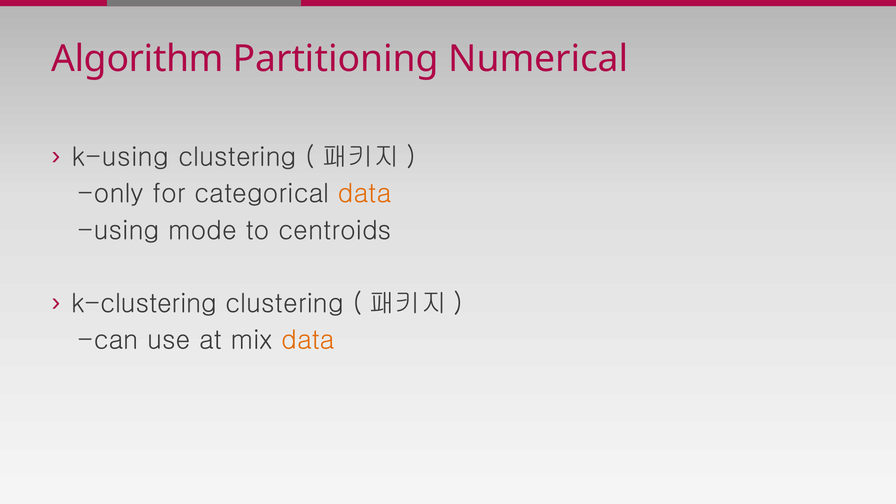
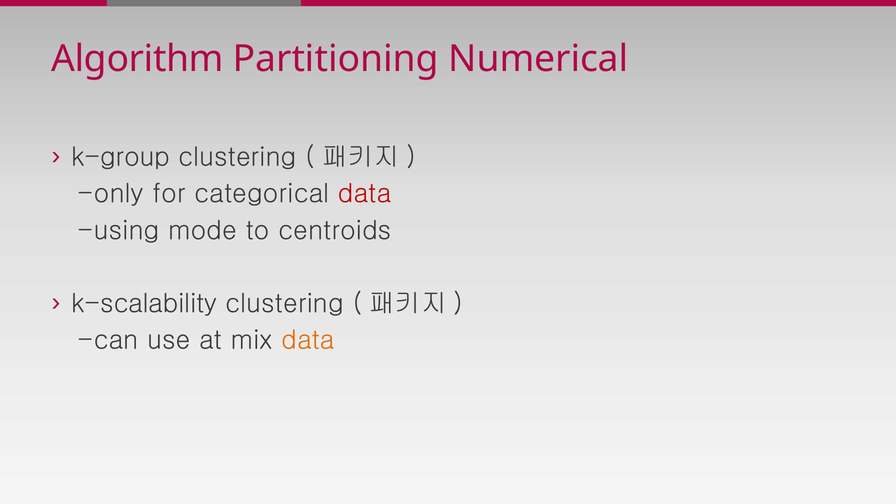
k-using: k-using -> k-group
data at (365, 194) colour: orange -> red
k-clustering: k-clustering -> k-scalability
